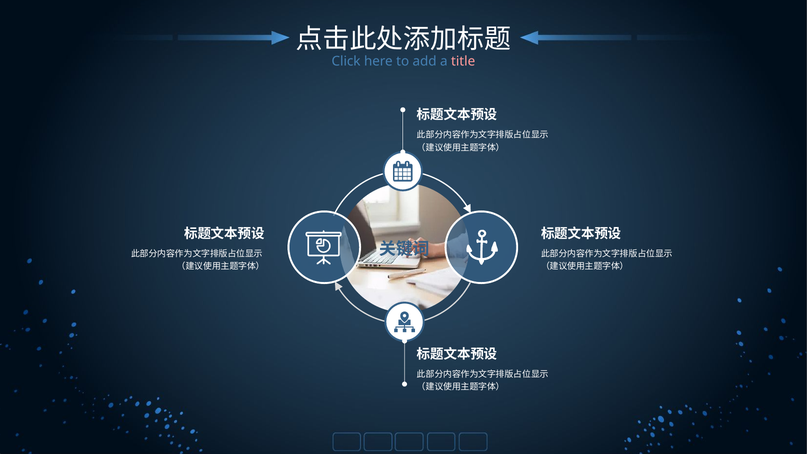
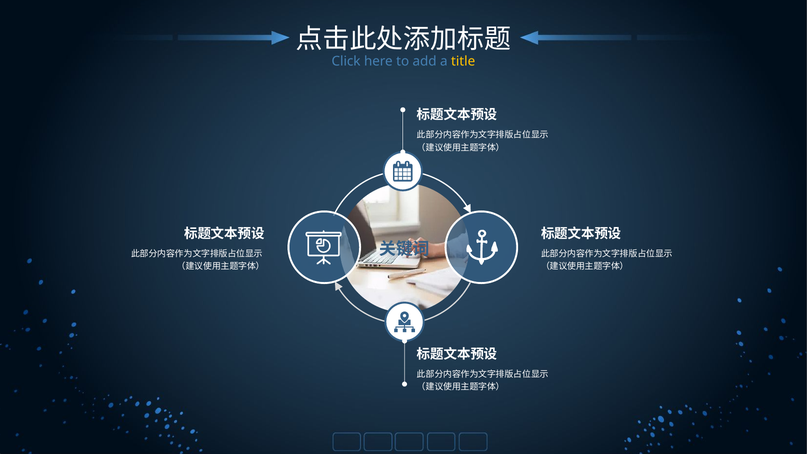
title colour: pink -> yellow
